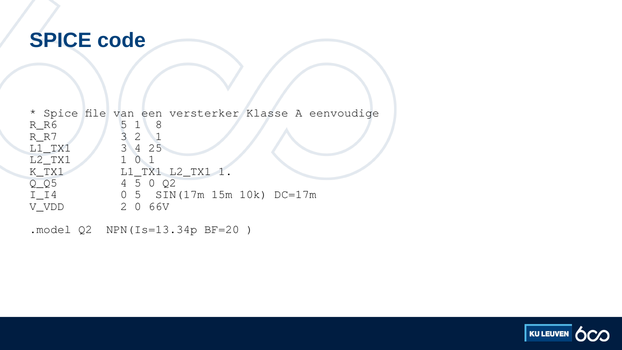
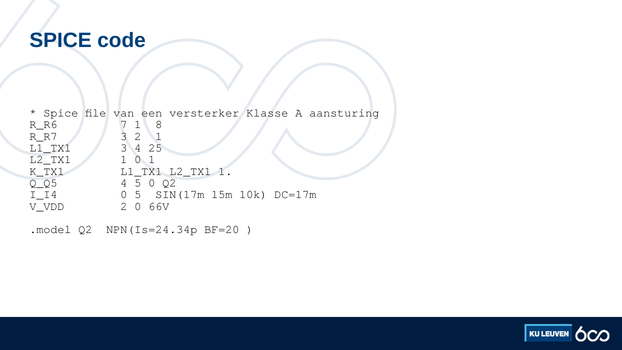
eenvoudige: eenvoudige -> aansturing
R_R6 5: 5 -> 7
NPN(Is=13.34p: NPN(Is=13.34p -> NPN(Is=24.34p
